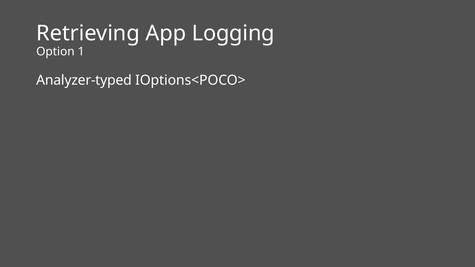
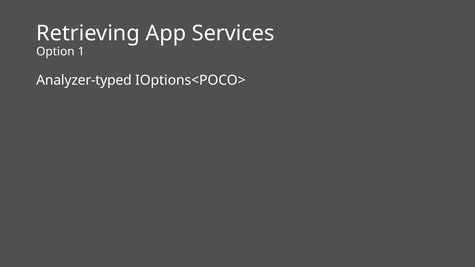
Logging: Logging -> Services
